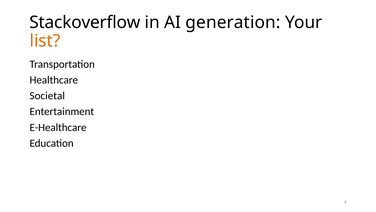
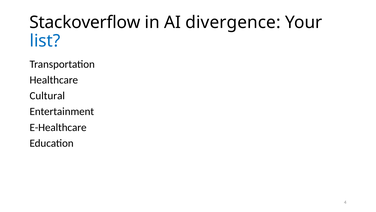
generation: generation -> divergence
list colour: orange -> blue
Societal: Societal -> Cultural
